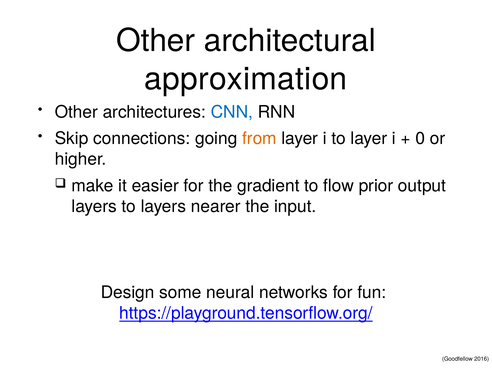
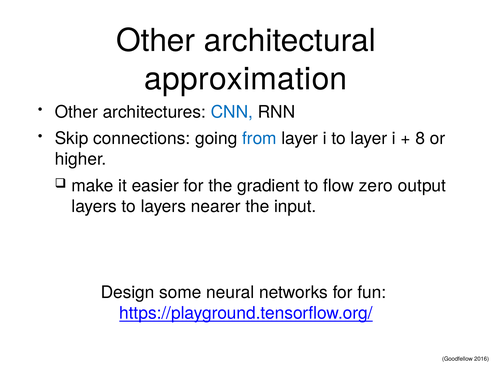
from colour: orange -> blue
0: 0 -> 8
prior: prior -> zero
